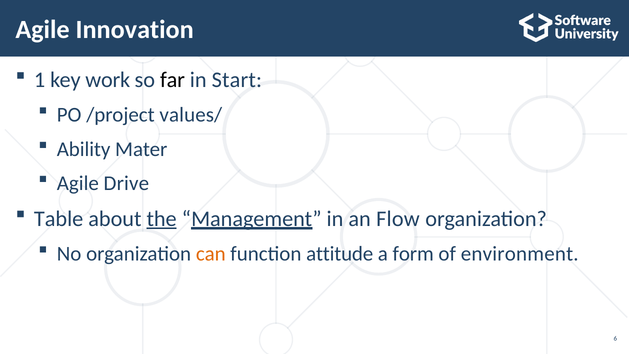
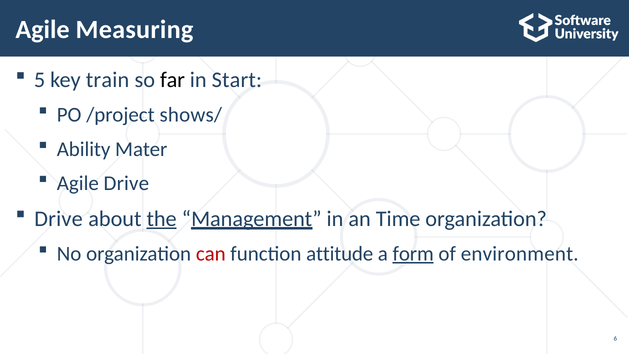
Innovation: Innovation -> Measuring
1: 1 -> 5
work: work -> train
values/: values/ -> shows/
Table at (59, 219): Table -> Drive
Flow: Flow -> Time
can colour: orange -> red
form underline: none -> present
